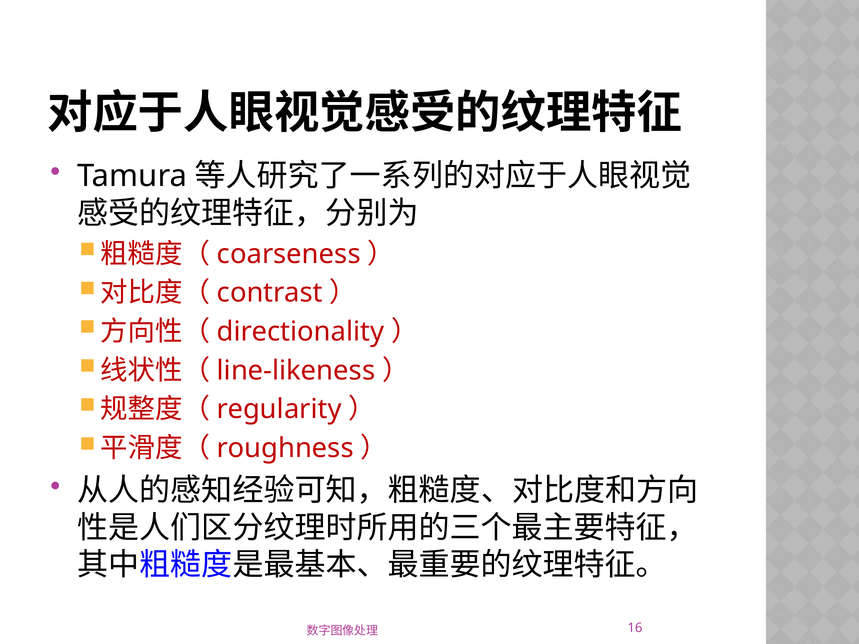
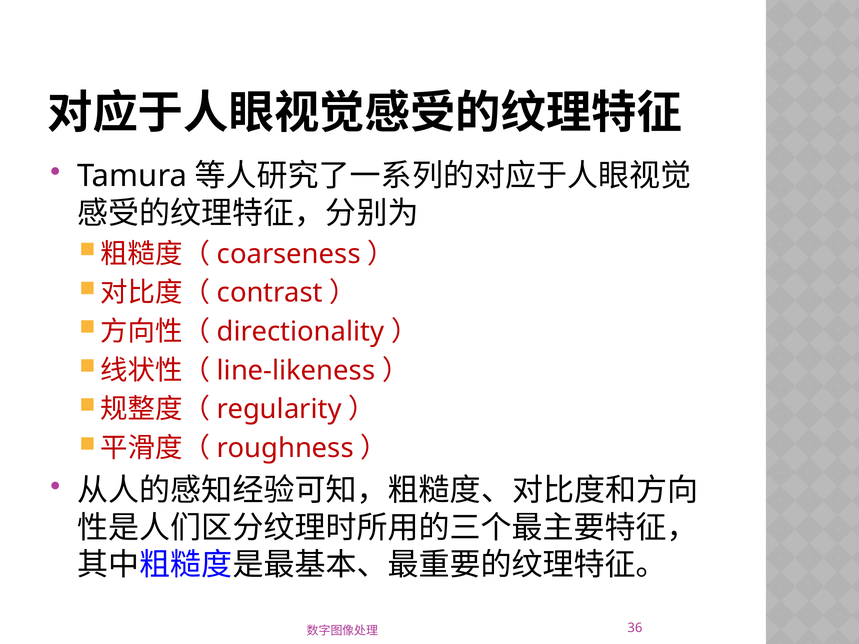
16: 16 -> 36
